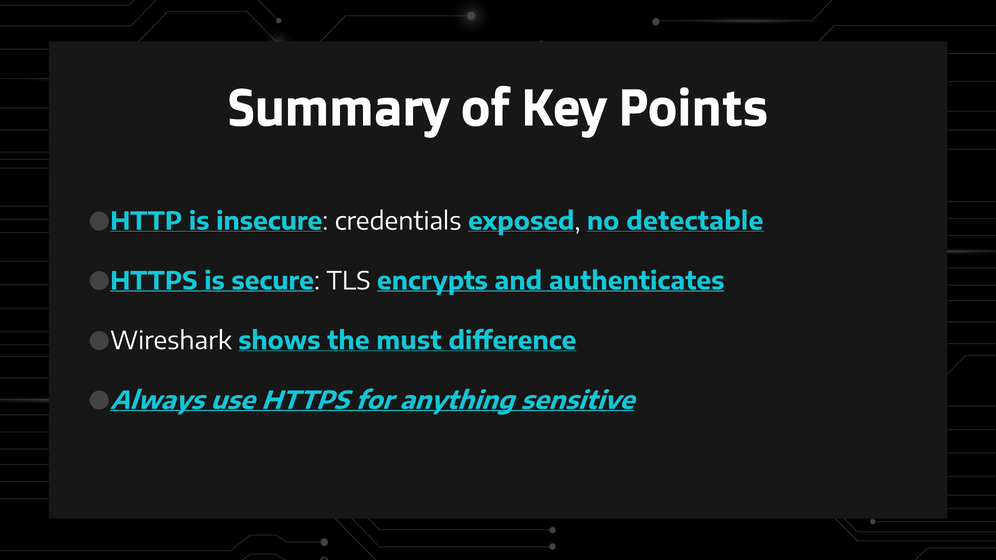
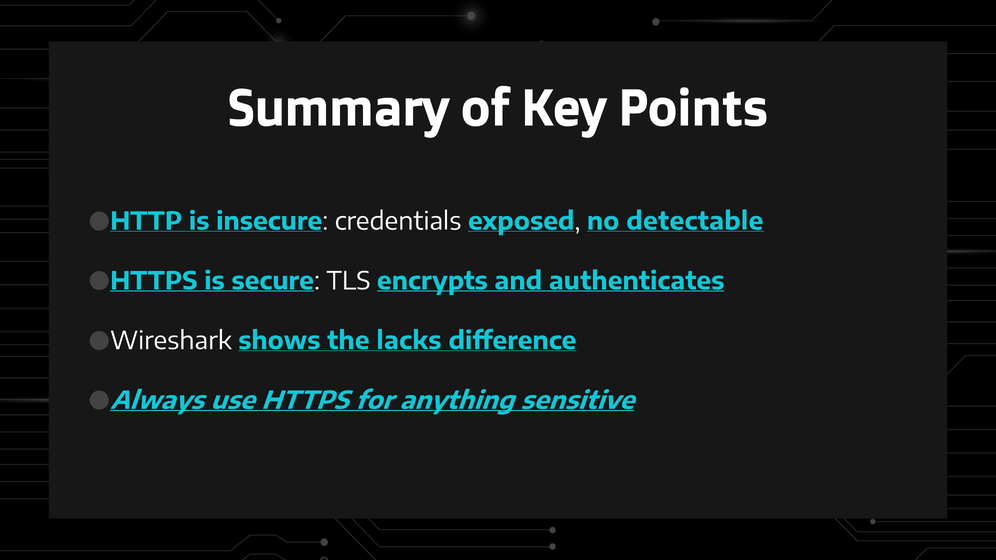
must: must -> lacks
